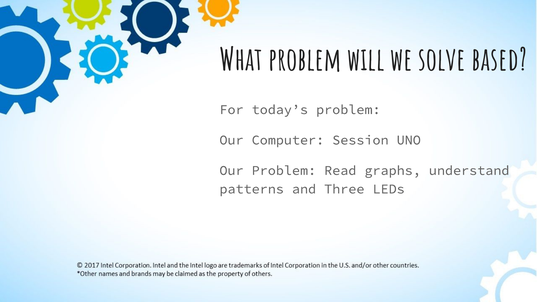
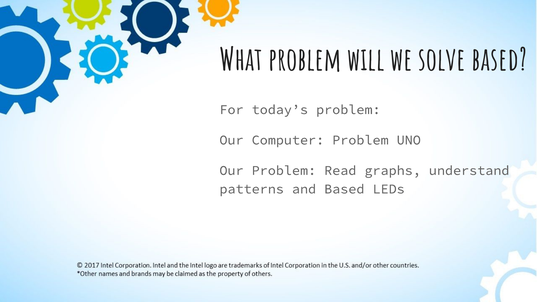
Computer Session: Session -> Problem
and Three: Three -> Based
